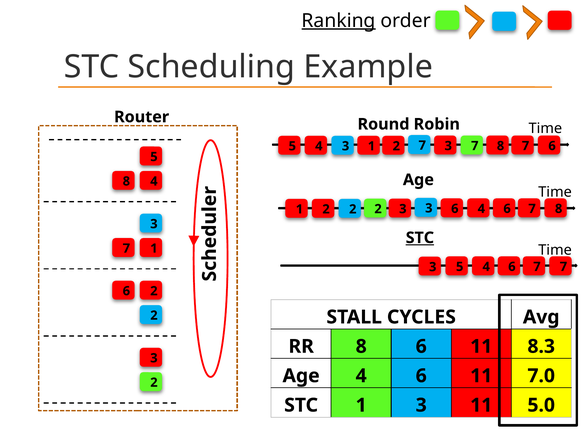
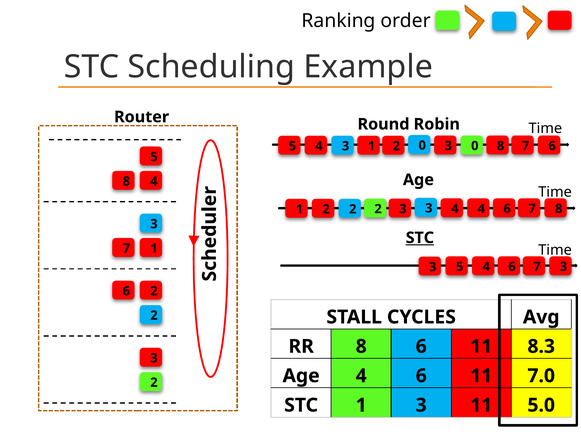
Ranking underline: present -> none
2 7: 7 -> 0
3 7: 7 -> 0
3 6: 6 -> 4
6 7 7: 7 -> 3
